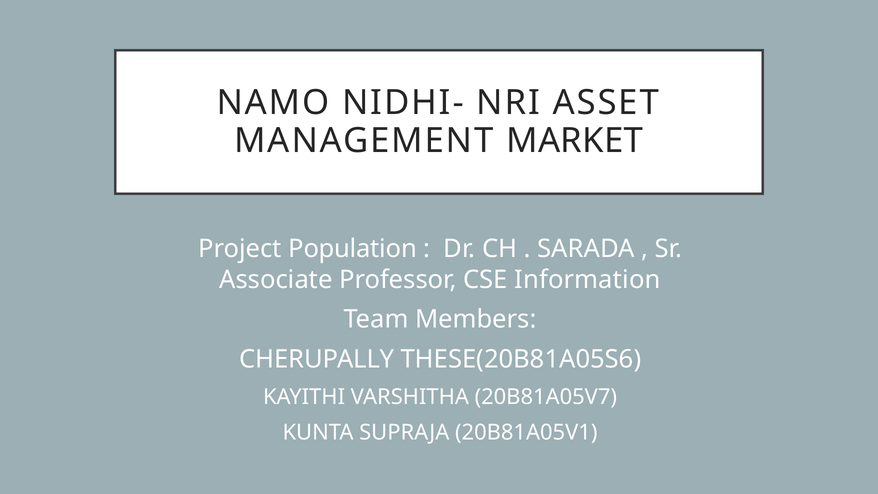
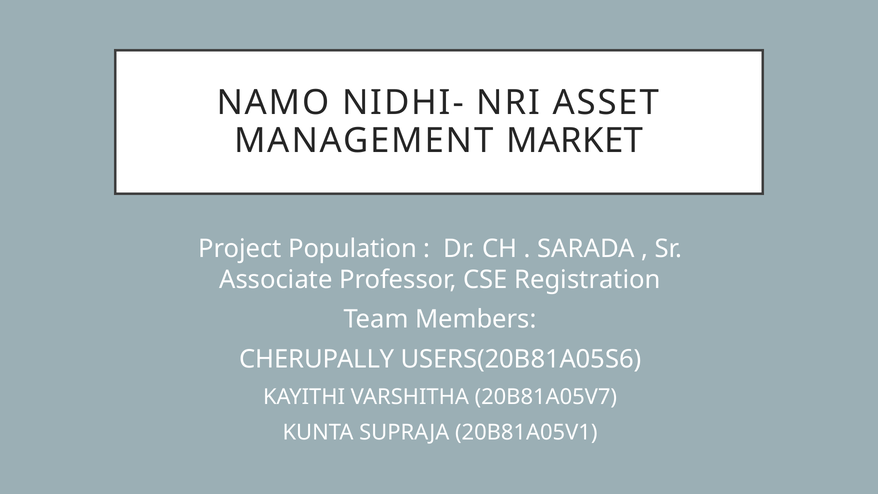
Information: Information -> Registration
THESE(20B81A05S6: THESE(20B81A05S6 -> USERS(20B81A05S6
